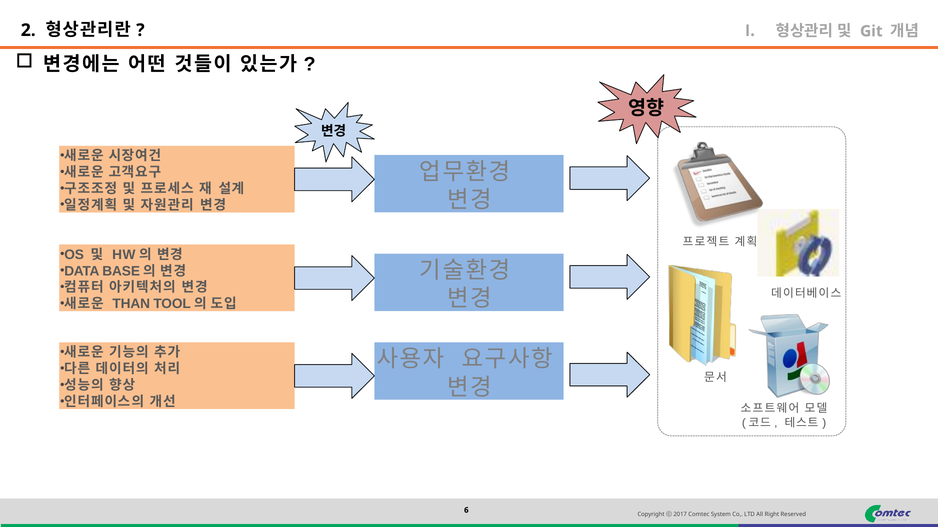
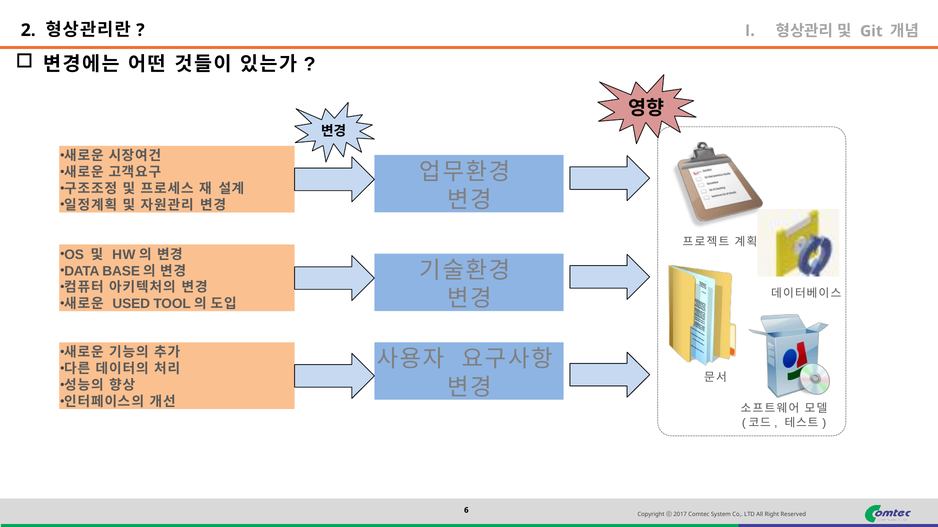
THAN: THAN -> USED
